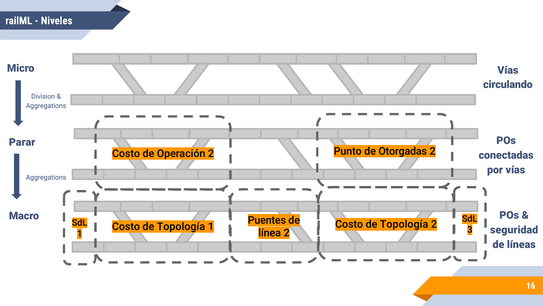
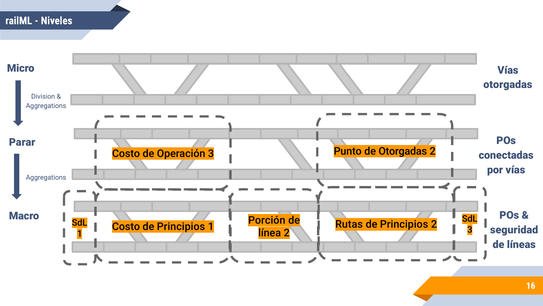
circulando at (508, 85): circulando -> otorgadas
Operación 2: 2 -> 3
Puentes: Puentes -> Porción
Topología at (181, 226): Topología -> Principios
1 Costo: Costo -> Rutas
Topología at (404, 224): Topología -> Principios
